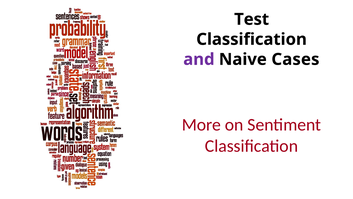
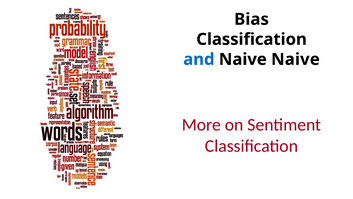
Test: Test -> Bias
and colour: purple -> blue
Naive Cases: Cases -> Naive
